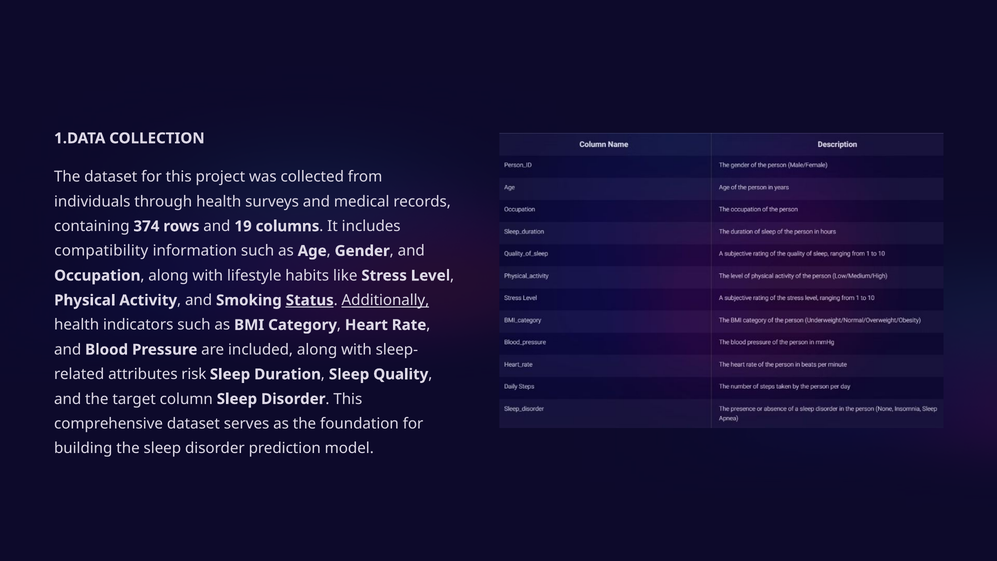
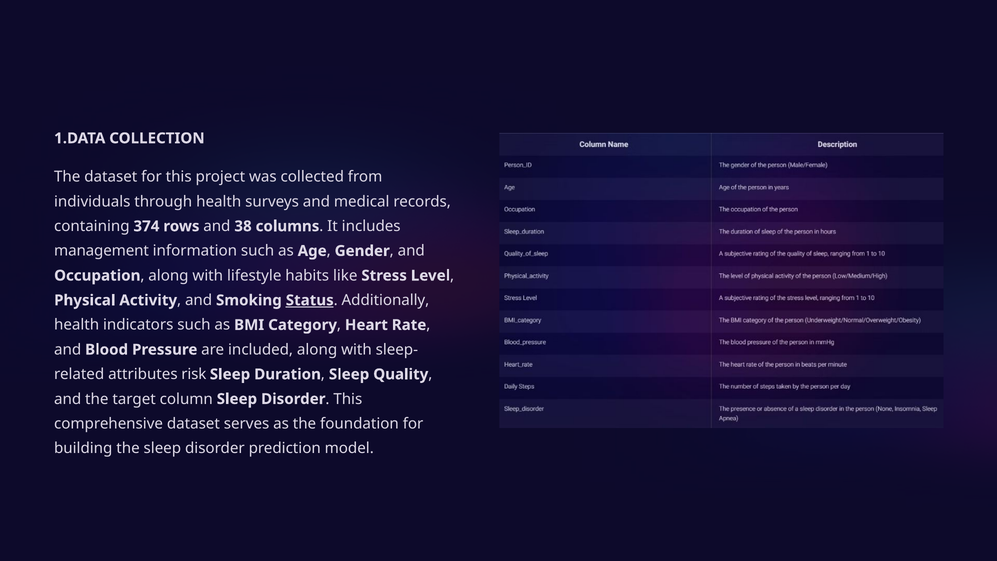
19: 19 -> 38
compatibility: compatibility -> management
Additionally underline: present -> none
